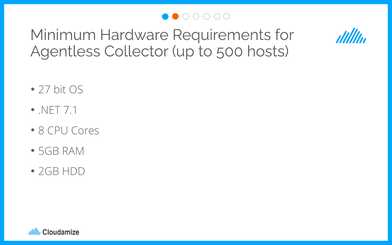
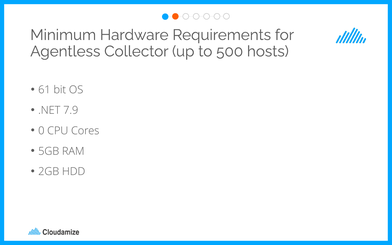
27: 27 -> 61
7.1: 7.1 -> 7.9
8: 8 -> 0
